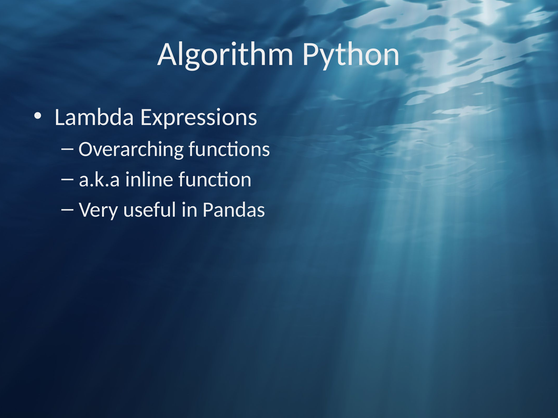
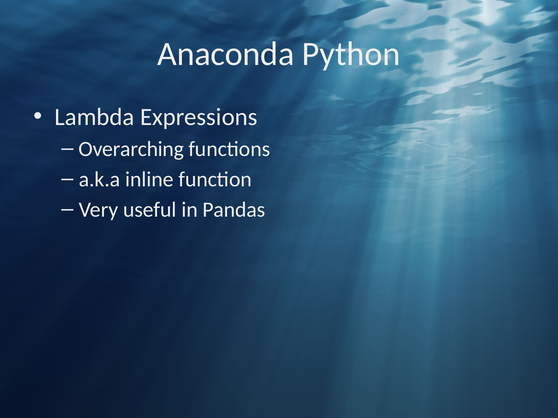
Algorithm: Algorithm -> Anaconda
